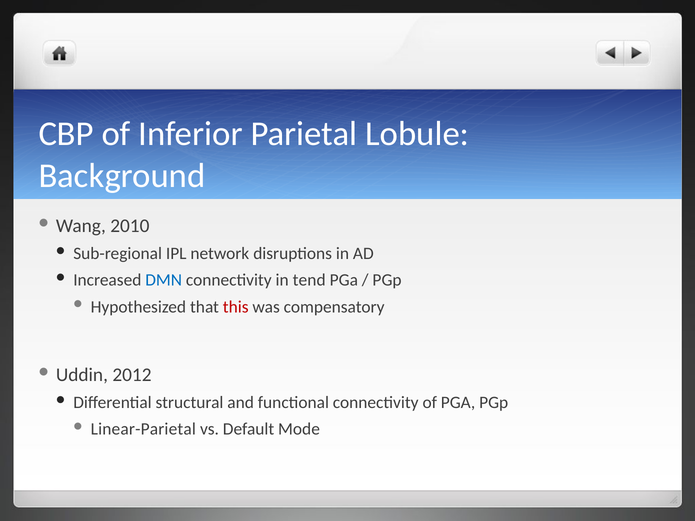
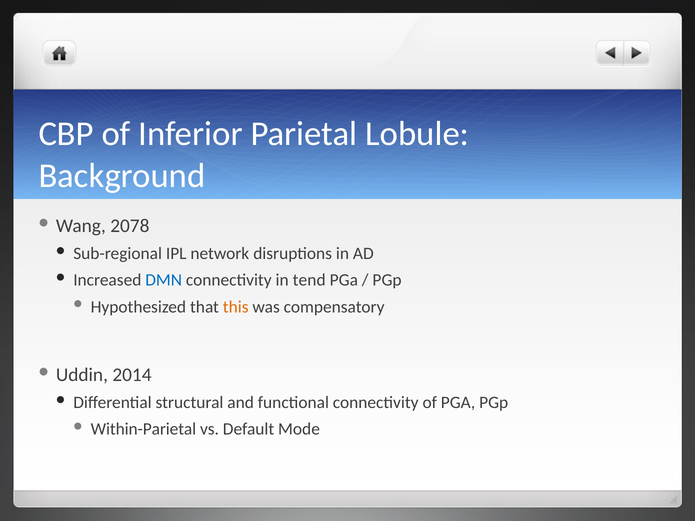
2010: 2010 -> 2078
this colour: red -> orange
2012: 2012 -> 2014
Linear-Parietal: Linear-Parietal -> Within-Parietal
